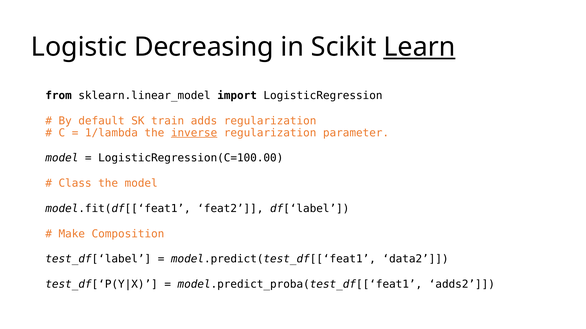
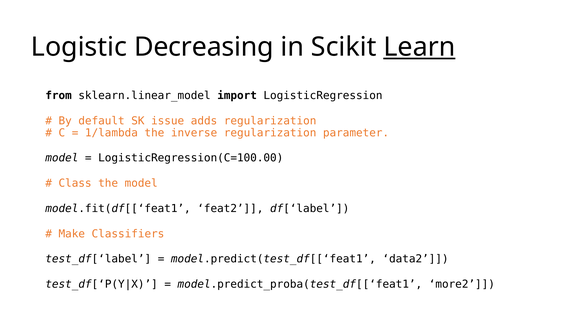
train: train -> issue
inverse underline: present -> none
Composition: Composition -> Classifiers
adds2: adds2 -> more2
